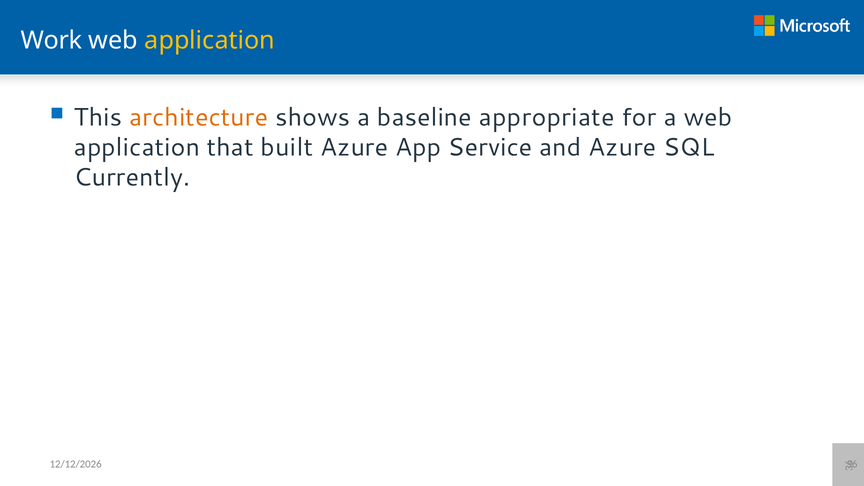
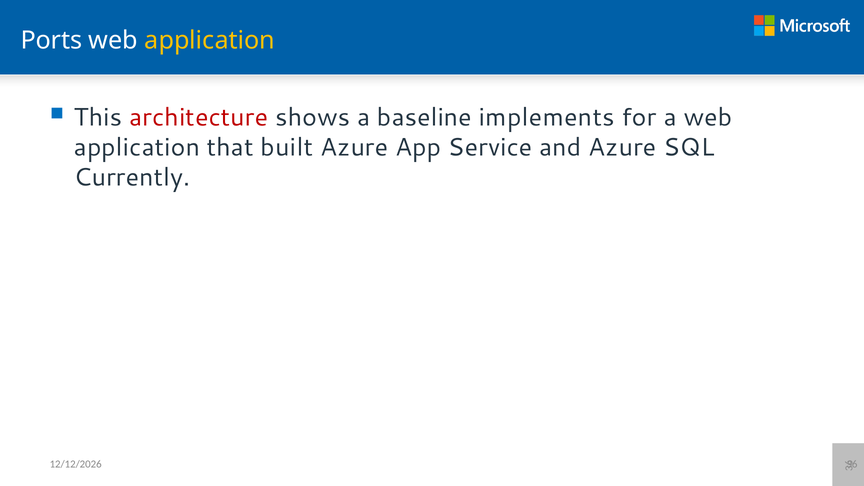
Work: Work -> Ports
architecture colour: orange -> red
appropriate: appropriate -> implements
